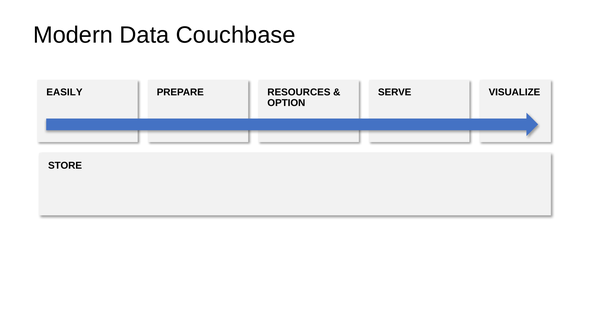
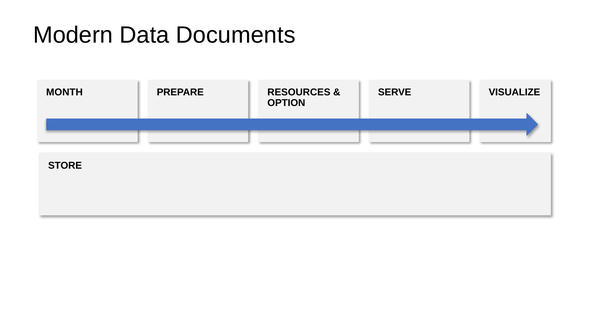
Couchbase: Couchbase -> Documents
EASILY: EASILY -> MONTH
